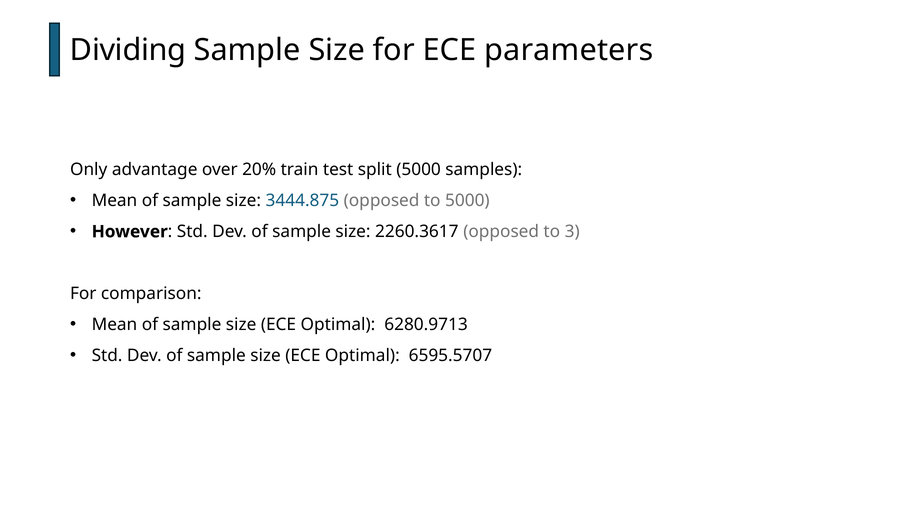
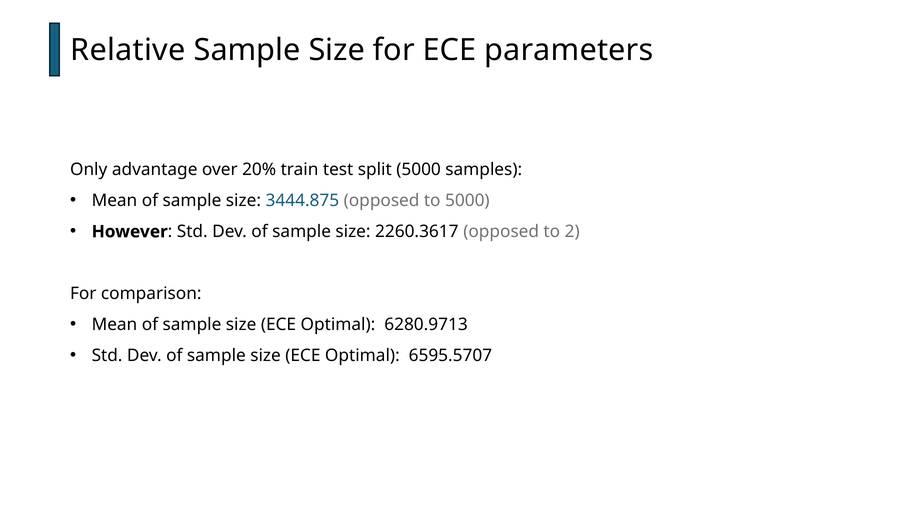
Dividing: Dividing -> Relative
3: 3 -> 2
